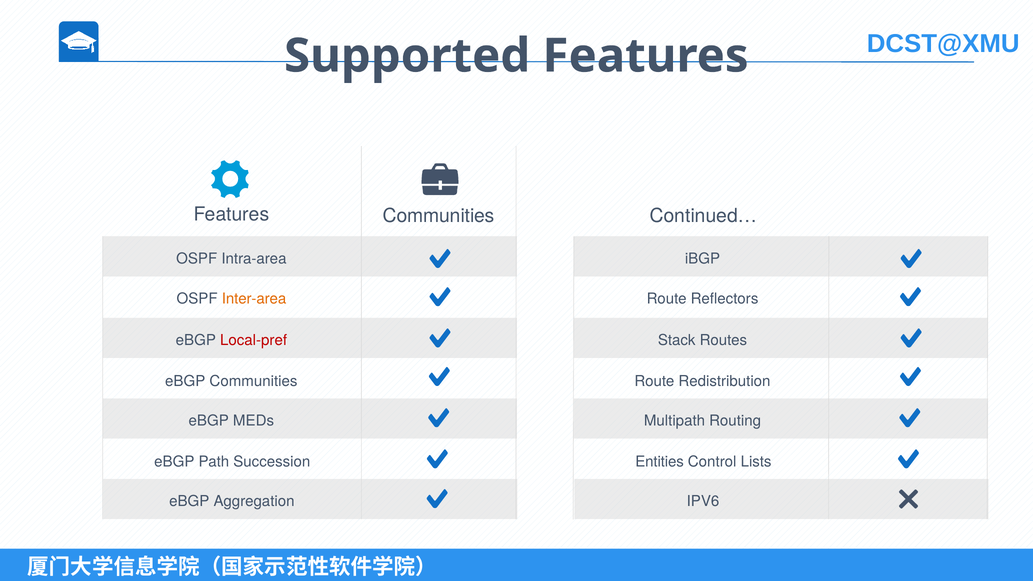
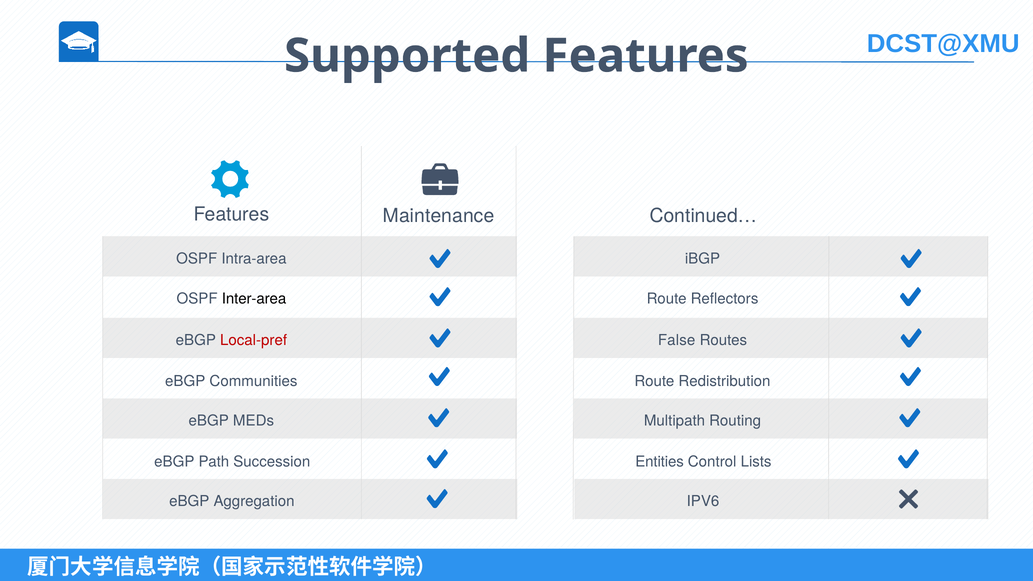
Communities at (439, 216): Communities -> Maintenance
Inter-area colour: orange -> black
Stack: Stack -> False
